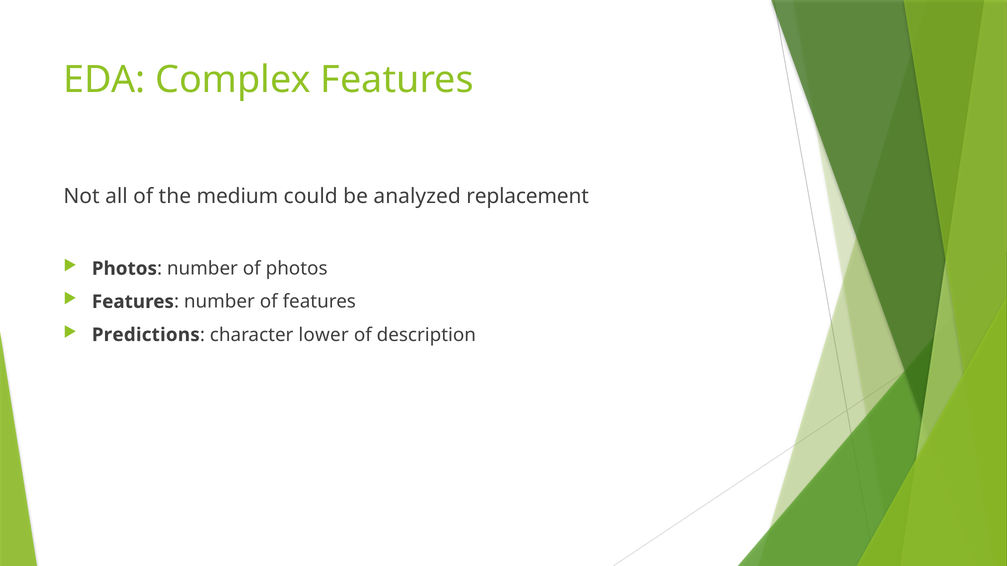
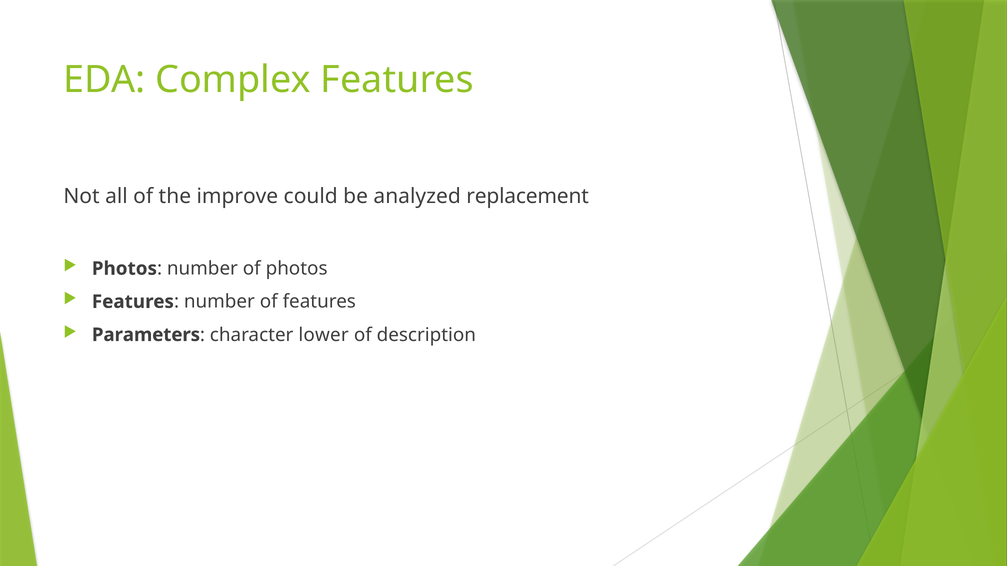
medium: medium -> improve
Predictions: Predictions -> Parameters
